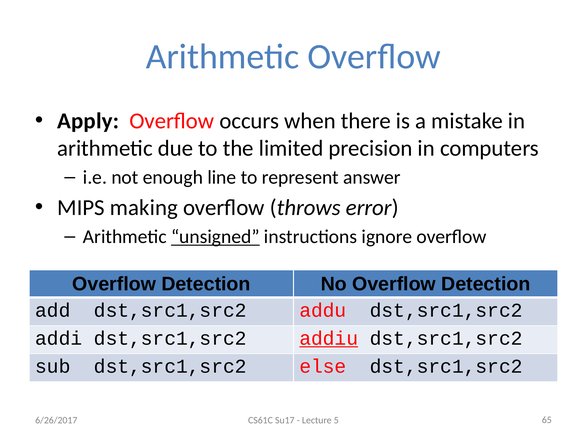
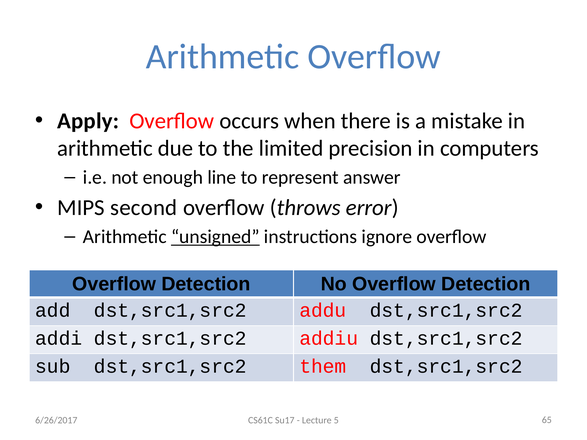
making: making -> second
addiu underline: present -> none
else: else -> them
